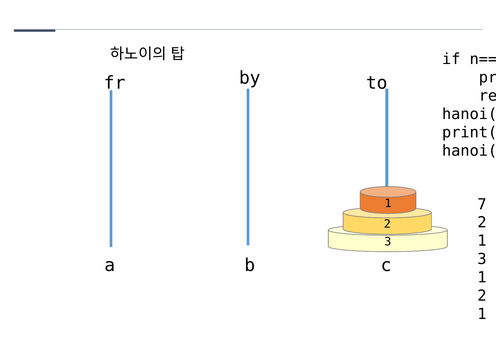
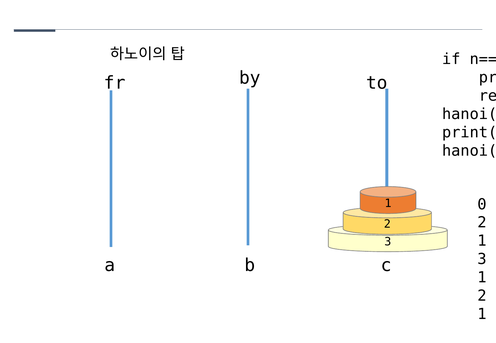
7: 7 -> 0
